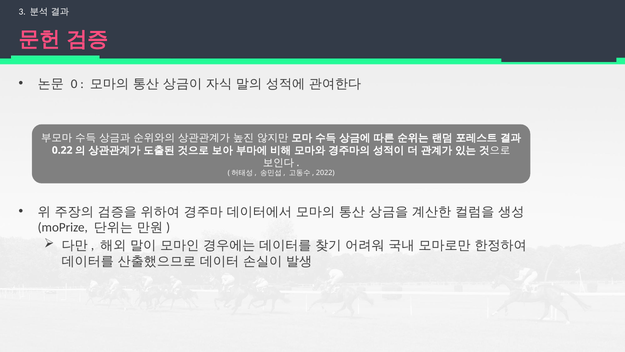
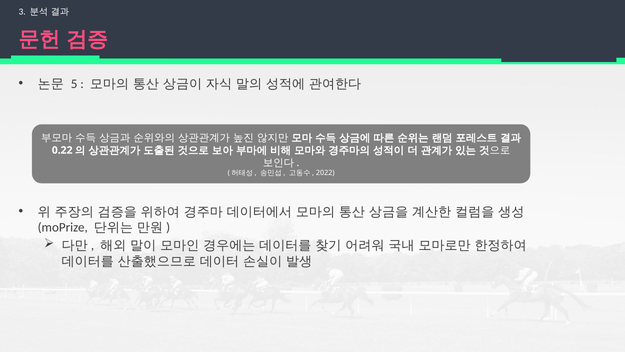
0: 0 -> 5
